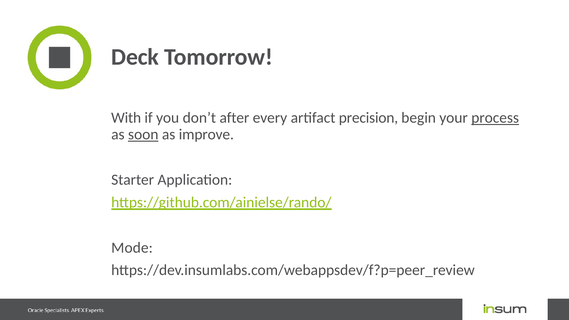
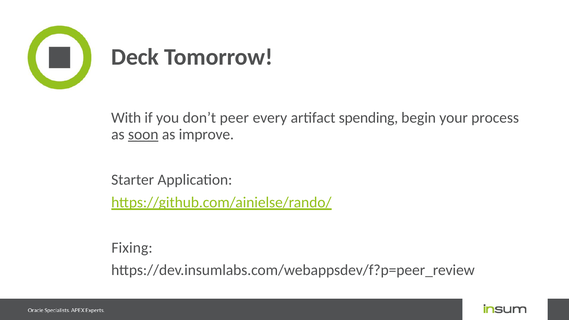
after: after -> peer
precision: precision -> spending
process underline: present -> none
Mode: Mode -> Fixing
